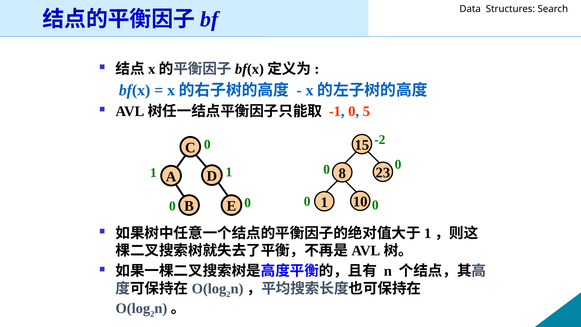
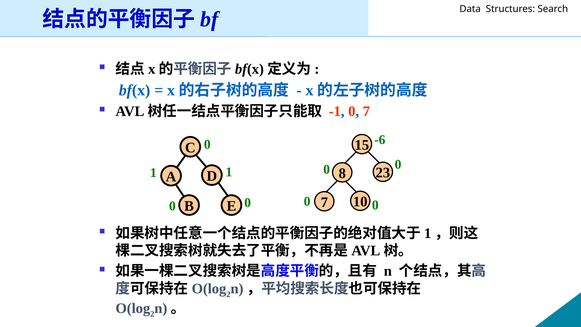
0 5: 5 -> 7
-2: -2 -> -6
E 1: 1 -> 7
